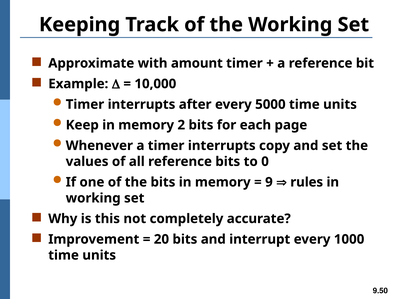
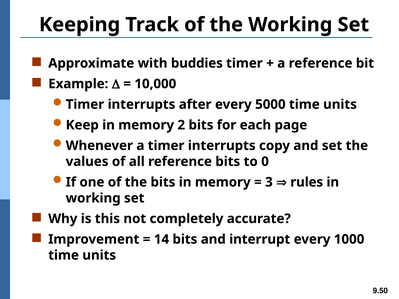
amount: amount -> buddies
9: 9 -> 3
20: 20 -> 14
